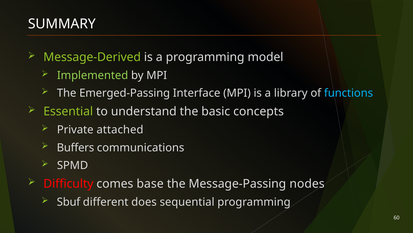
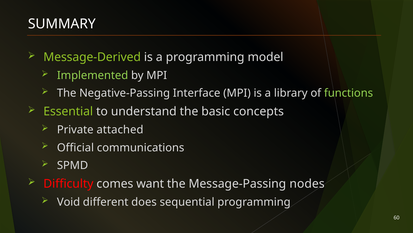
Emerged-Passing: Emerged-Passing -> Negative-Passing
functions colour: light blue -> light green
Buffers: Buffers -> Official
base: base -> want
Sbuf: Sbuf -> Void
